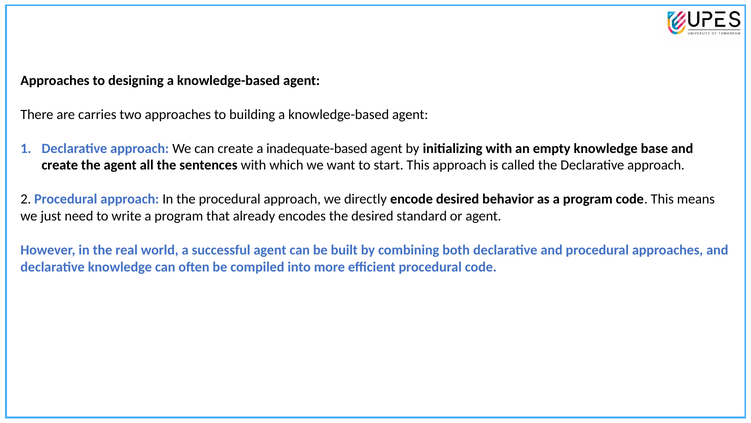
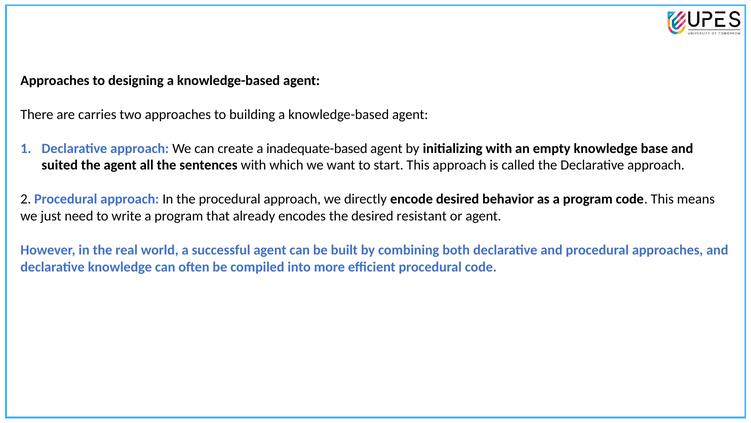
create at (60, 165): create -> suited
standard: standard -> resistant
